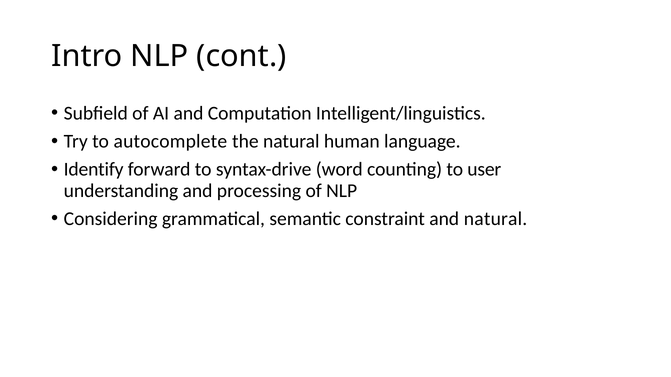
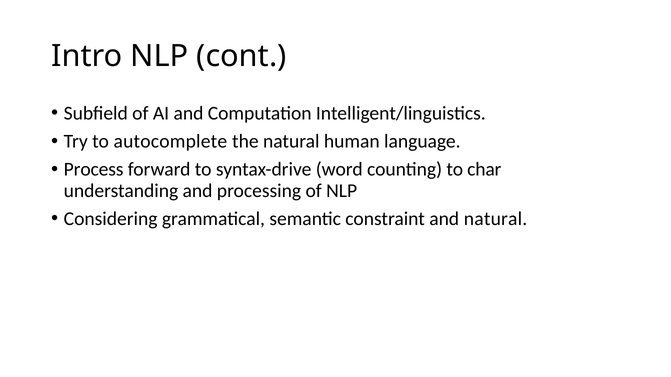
Identify: Identify -> Process
user: user -> char
